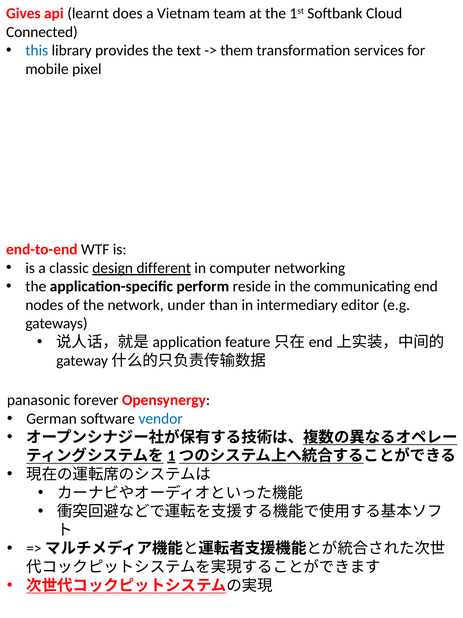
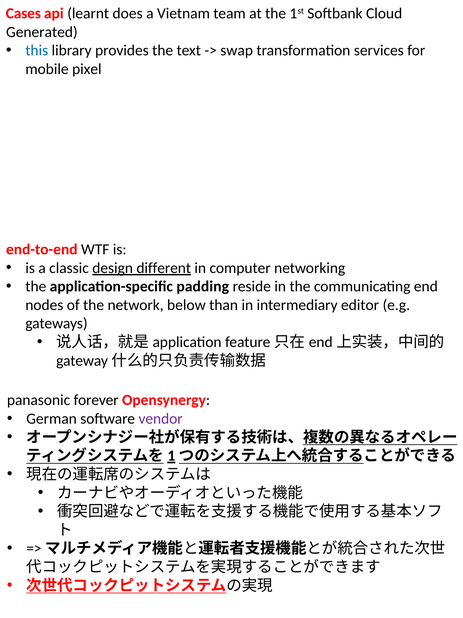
Gives: Gives -> Cases
Connected: Connected -> Generated
them: them -> swap
perform: perform -> padding
under: under -> below
vendor colour: blue -> purple
